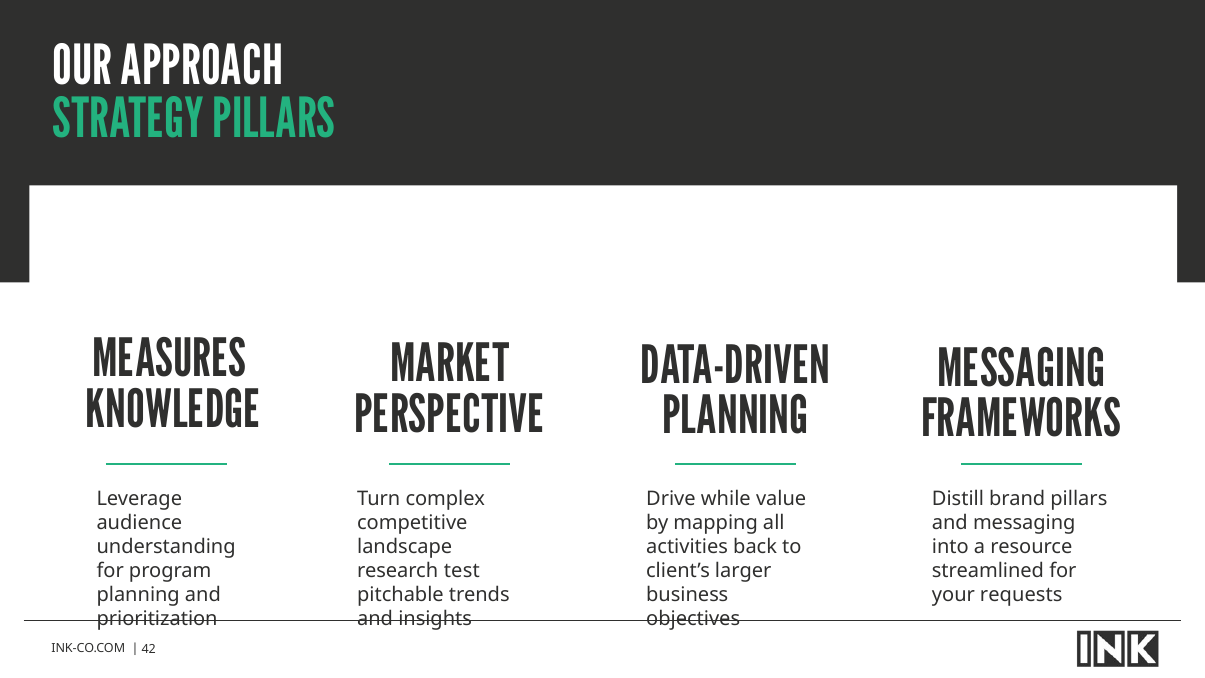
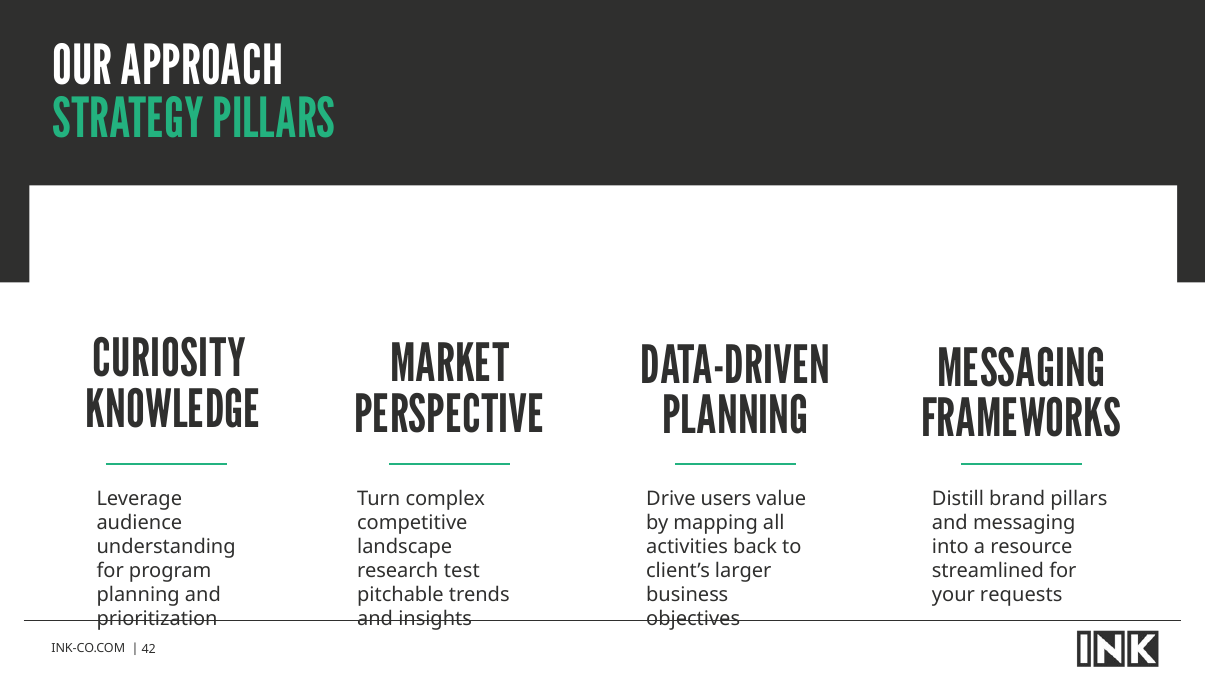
MEASURES: MEASURES -> CURIOSITY
while: while -> users
